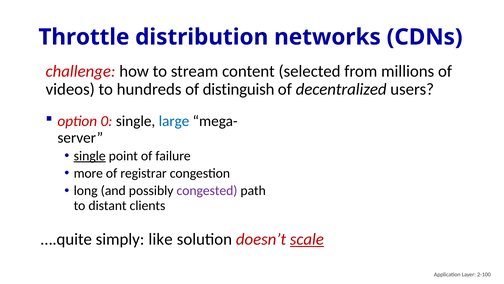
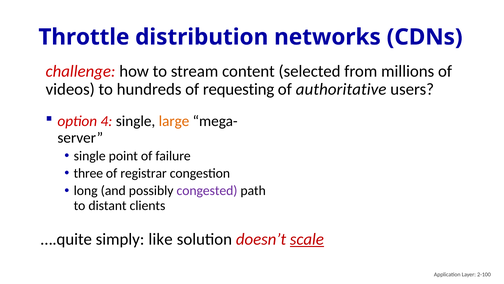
distinguish: distinguish -> requesting
decentralized: decentralized -> authoritative
0: 0 -> 4
large colour: blue -> orange
single at (90, 156) underline: present -> none
more: more -> three
